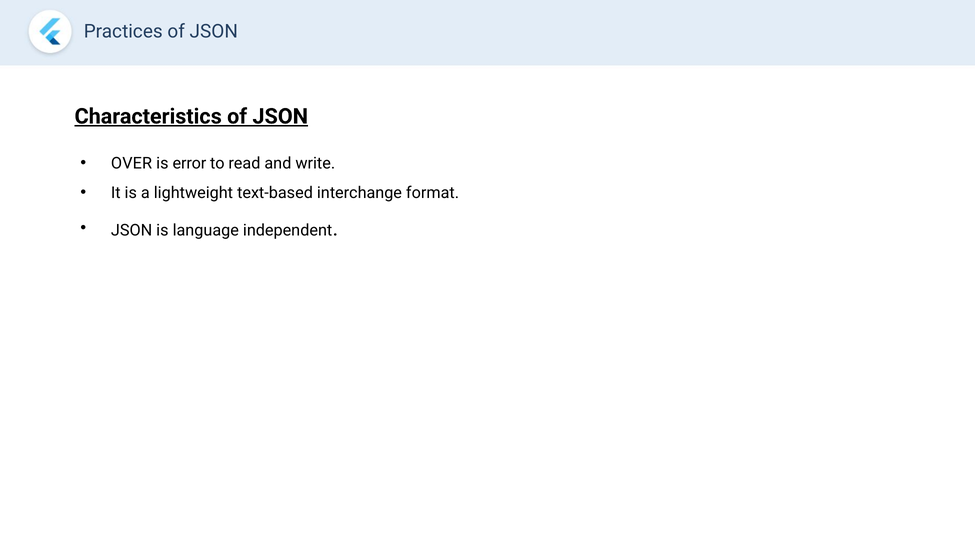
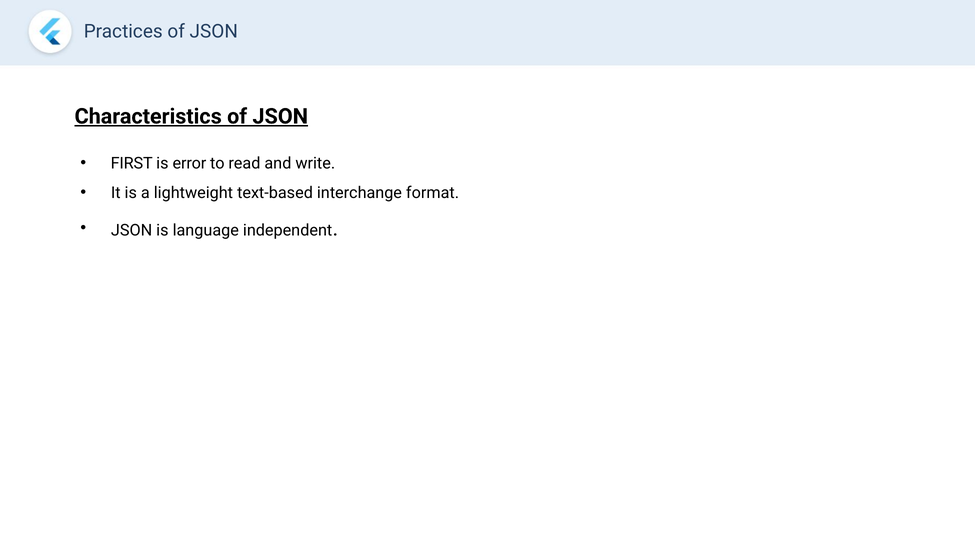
OVER: OVER -> FIRST
